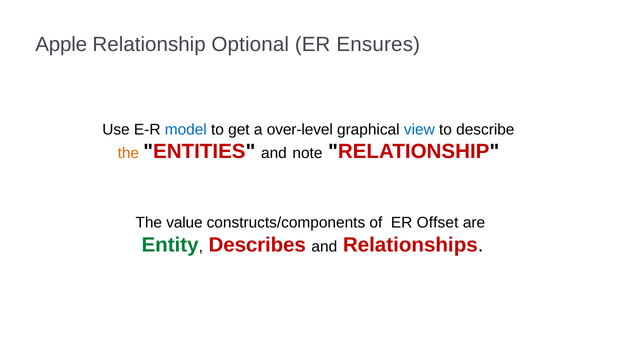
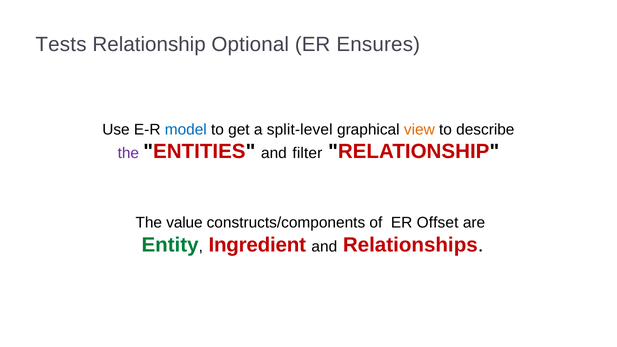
Apple: Apple -> Tests
over-level: over-level -> split-level
view colour: blue -> orange
the at (128, 153) colour: orange -> purple
note: note -> filter
Describes: Describes -> Ingredient
